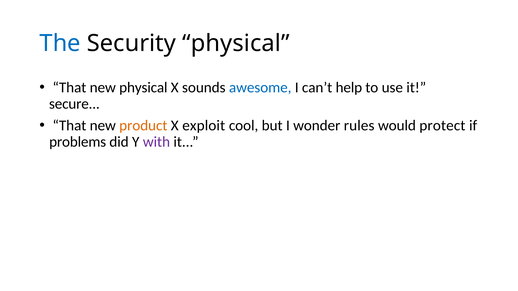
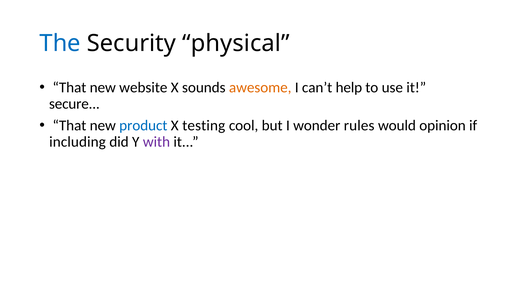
new physical: physical -> website
awesome colour: blue -> orange
product colour: orange -> blue
exploit: exploit -> testing
protect: protect -> opinion
problems: problems -> including
